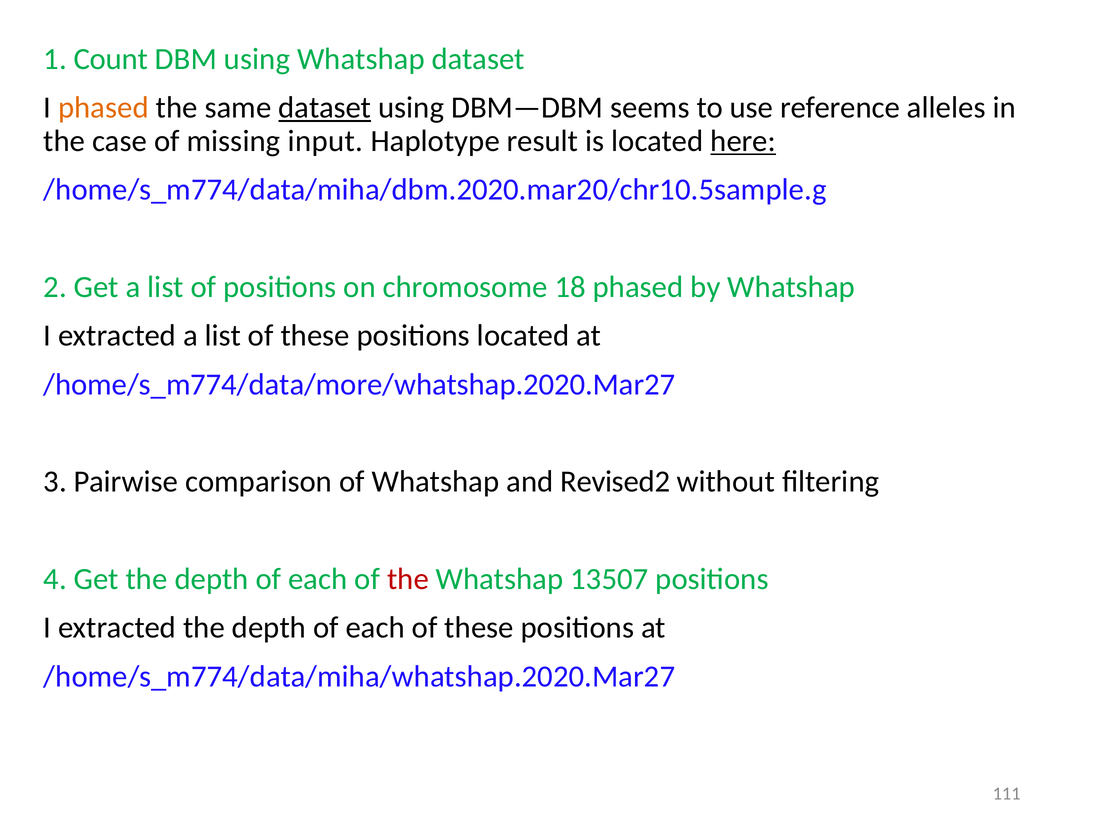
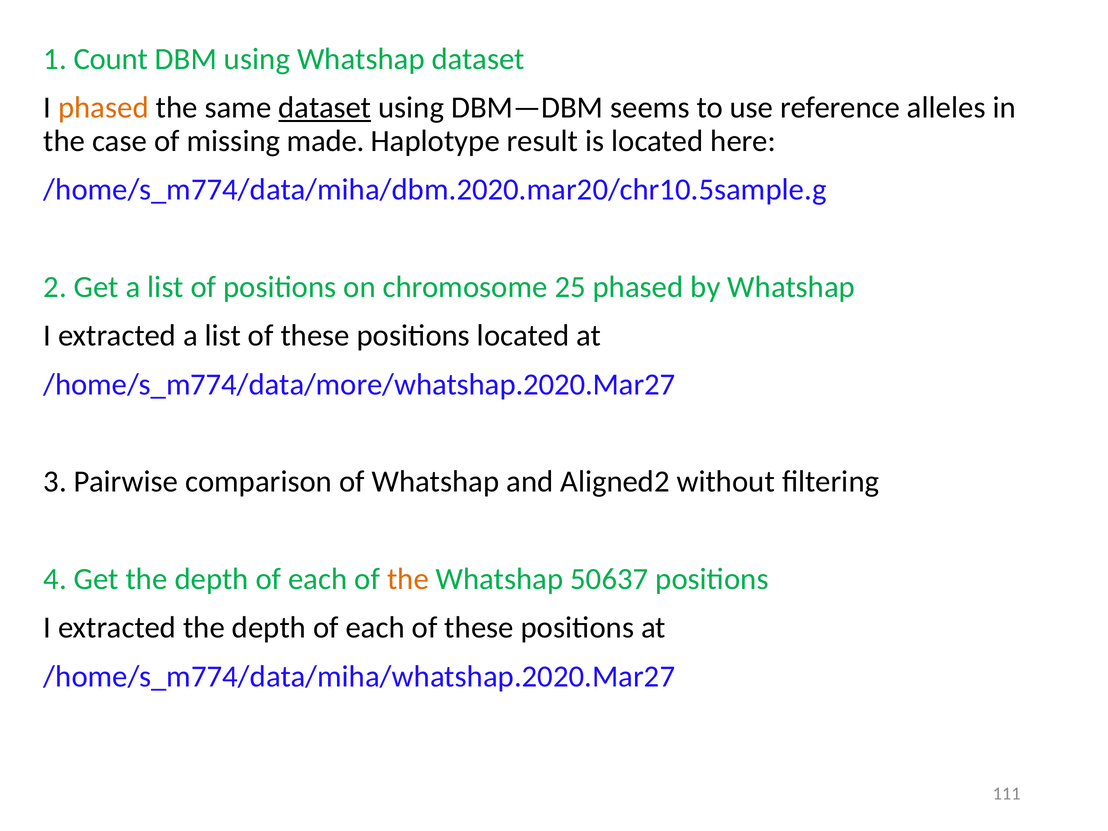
input: input -> made
here underline: present -> none
18: 18 -> 25
Revised2: Revised2 -> Aligned2
the at (408, 579) colour: red -> orange
13507: 13507 -> 50637
